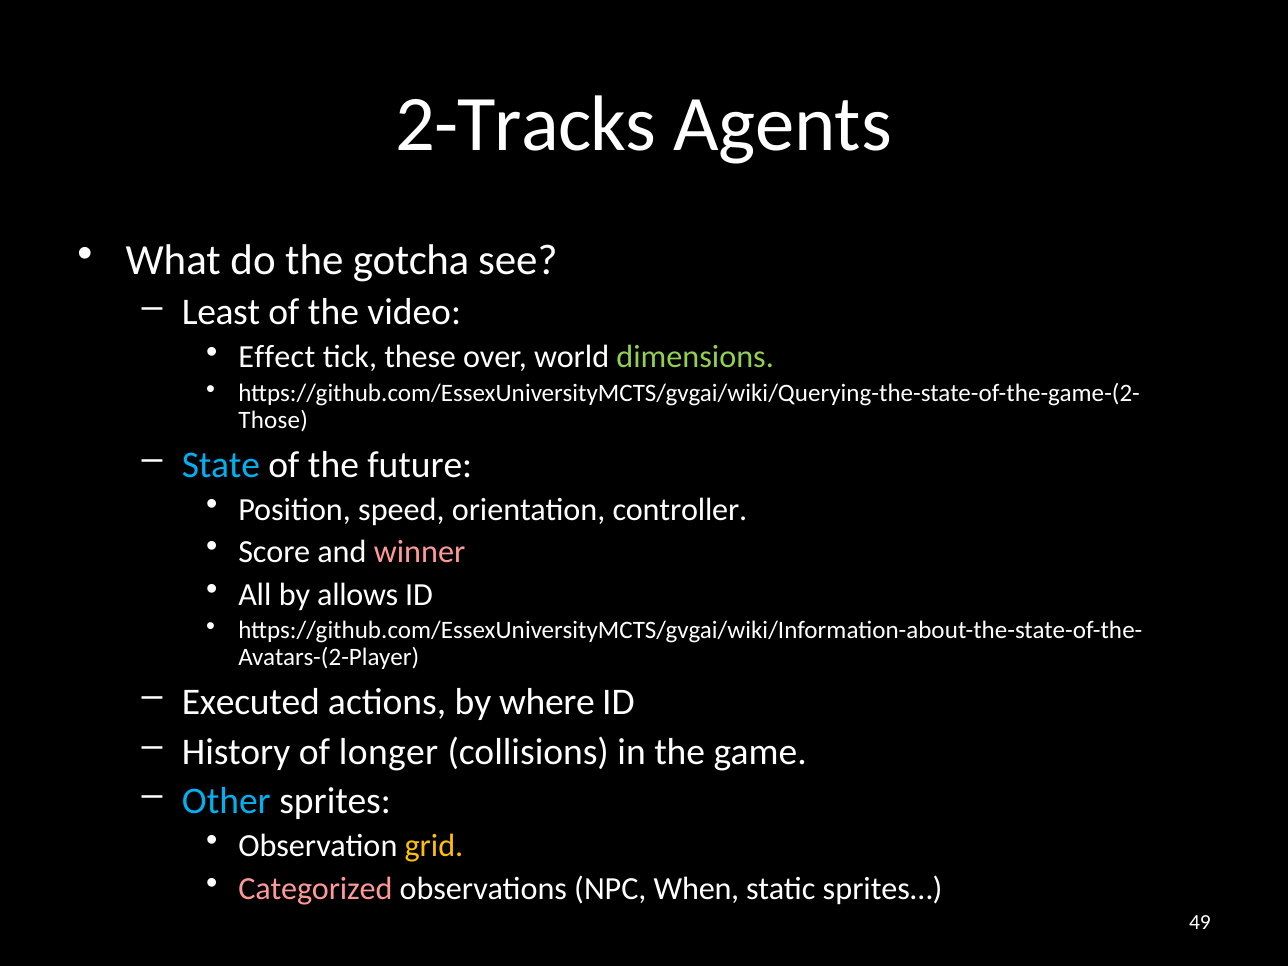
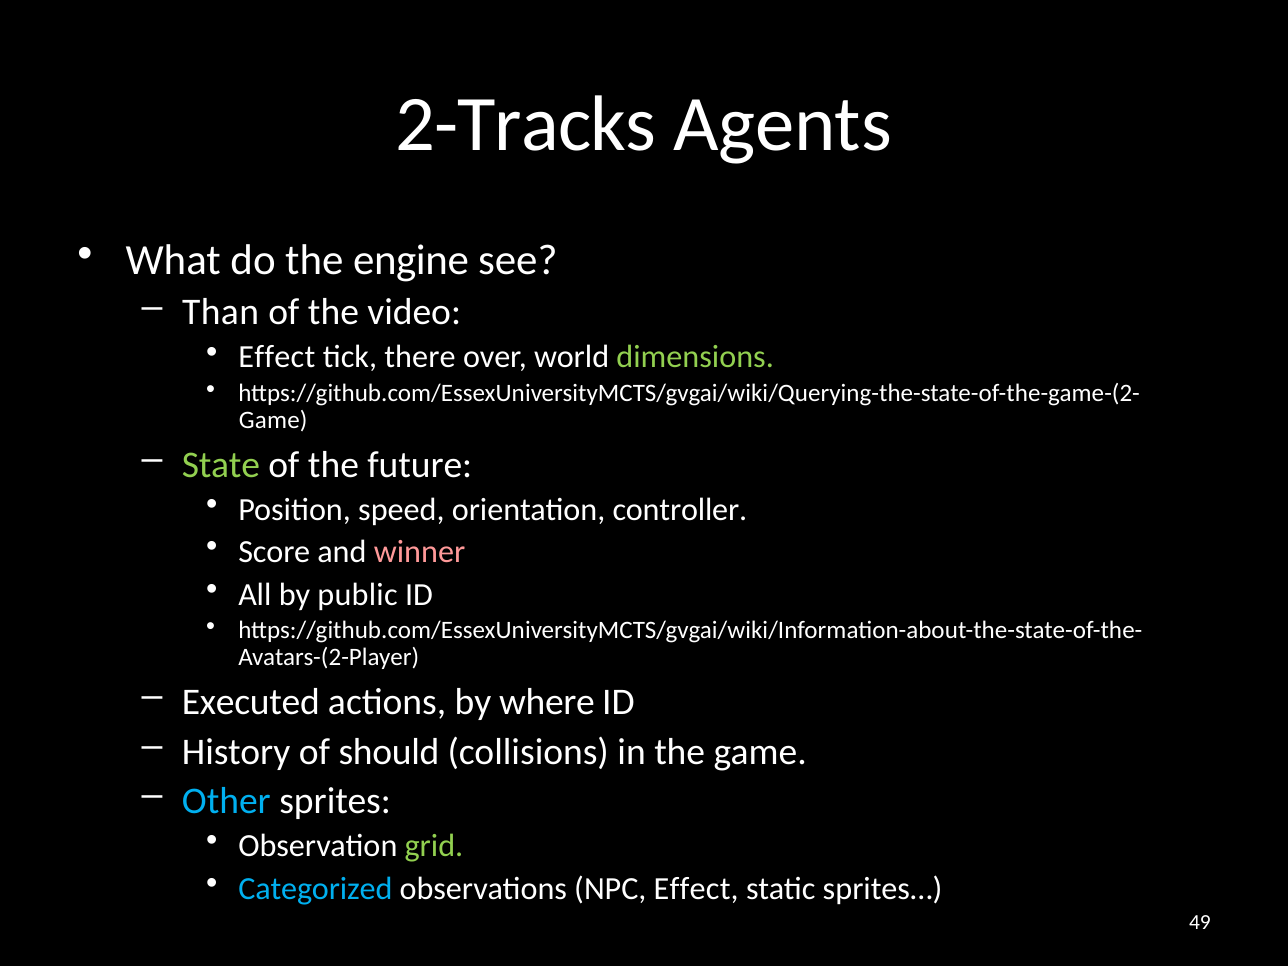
gotcha: gotcha -> engine
Least: Least -> Than
these: these -> there
Those at (273, 420): Those -> Game
State colour: light blue -> light green
allows: allows -> public
longer: longer -> should
grid colour: yellow -> light green
Categorized colour: pink -> light blue
NPC When: When -> Effect
